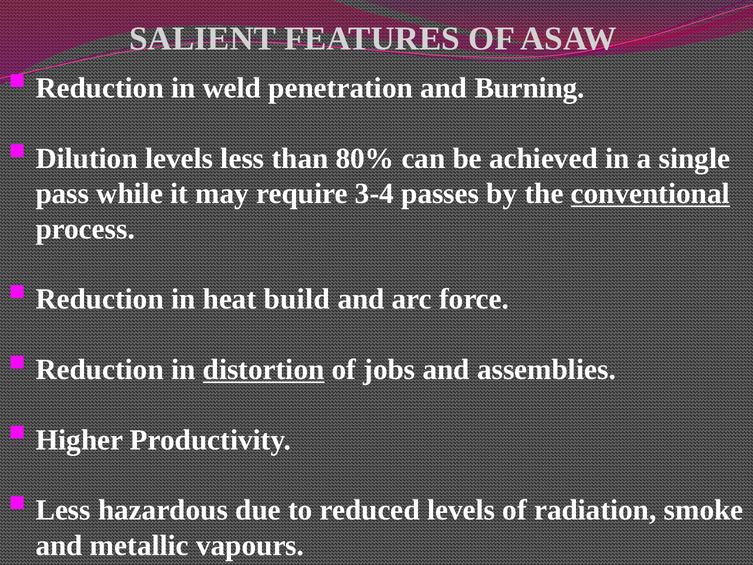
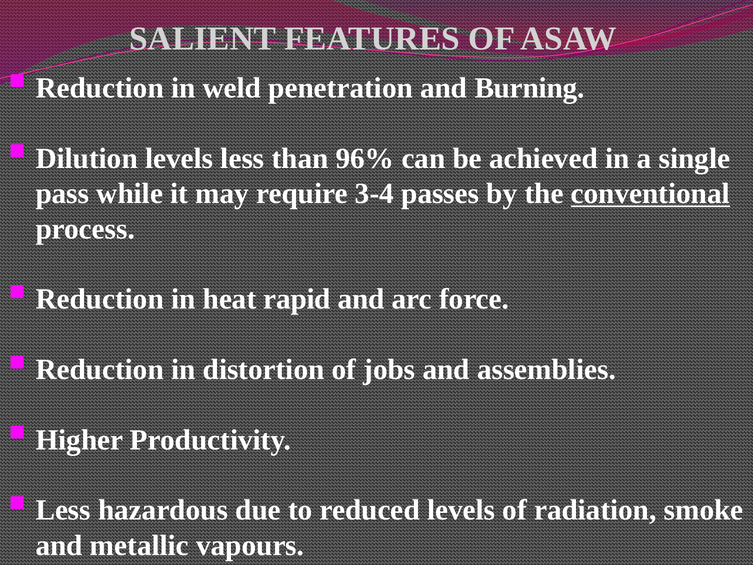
80%: 80% -> 96%
build: build -> rapid
distortion underline: present -> none
